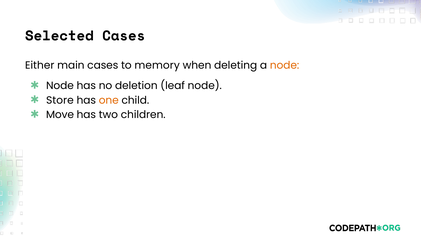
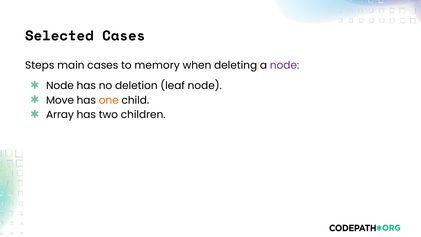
Either: Either -> Steps
node at (285, 65) colour: orange -> purple
Store: Store -> Move
Move: Move -> Array
